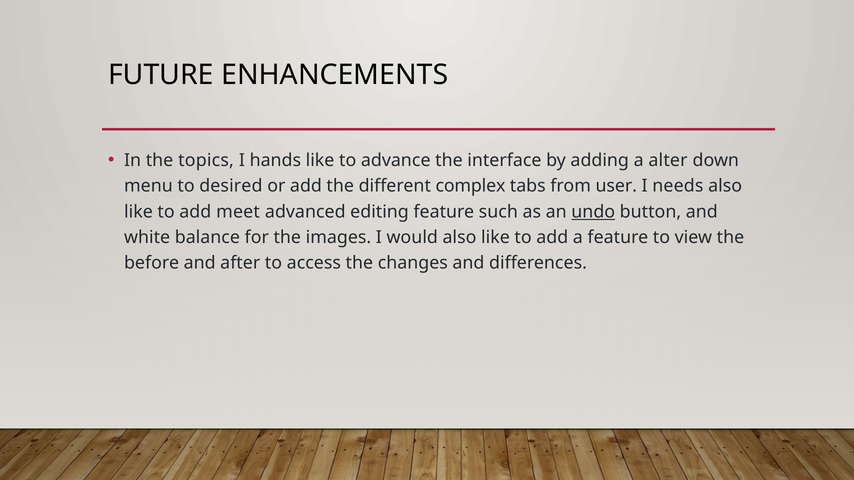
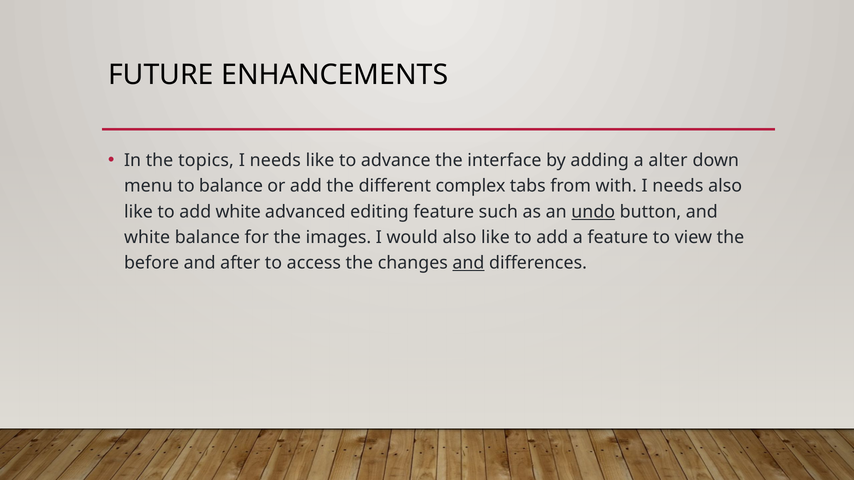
hands at (275, 161): hands -> needs
to desired: desired -> balance
user: user -> with
add meet: meet -> white
and at (468, 263) underline: none -> present
